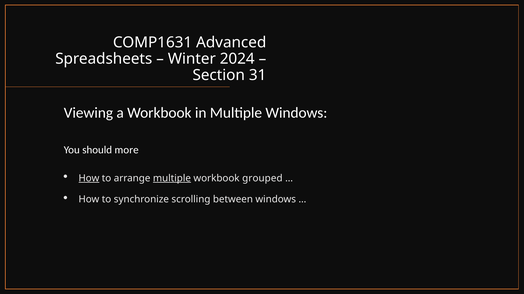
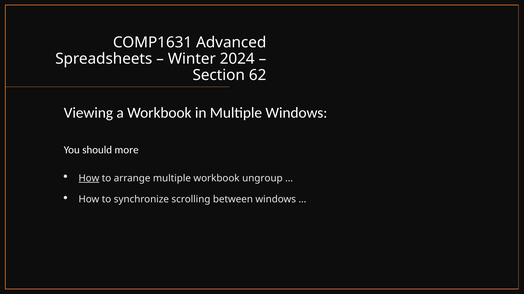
31: 31 -> 62
multiple at (172, 179) underline: present -> none
grouped: grouped -> ungroup
